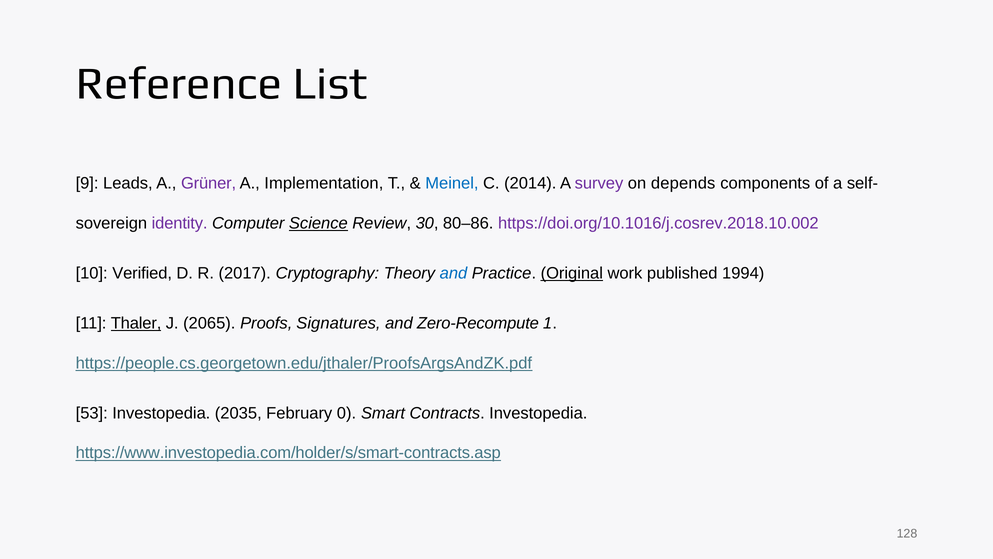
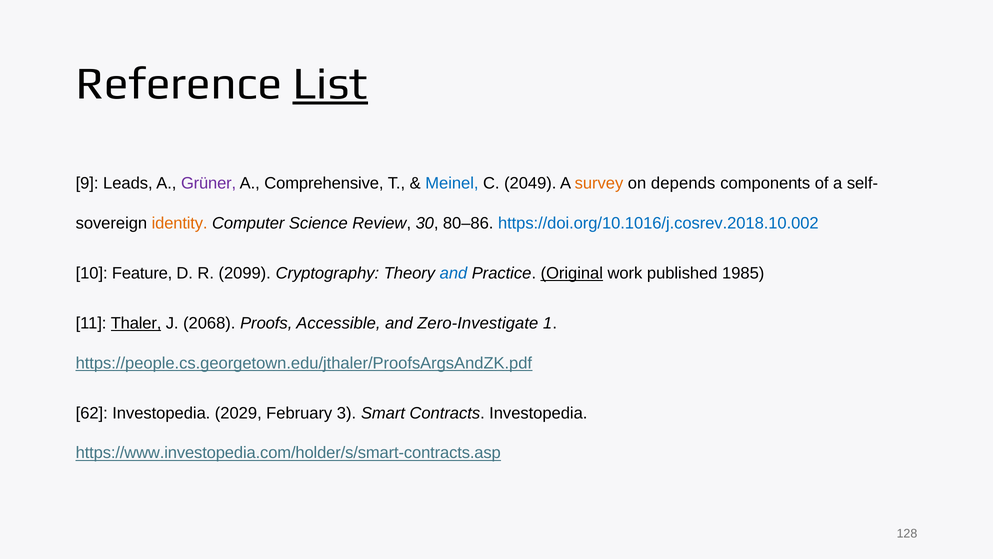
List underline: none -> present
Implementation: Implementation -> Comprehensive
2014: 2014 -> 2049
survey colour: purple -> orange
identity colour: purple -> orange
Science underline: present -> none
https://doi.org/10.1016/j.cosrev.2018.10.002 colour: purple -> blue
Verified: Verified -> Feature
2017: 2017 -> 2099
1994: 1994 -> 1985
2065: 2065 -> 2068
Signatures: Signatures -> Accessible
Zero-Recompute: Zero-Recompute -> Zero-Investigate
53: 53 -> 62
2035: 2035 -> 2029
0: 0 -> 3
